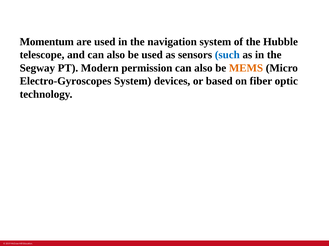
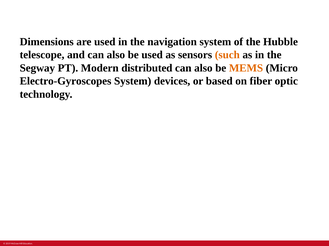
Momentum: Momentum -> Dimensions
such colour: blue -> orange
permission: permission -> distributed
